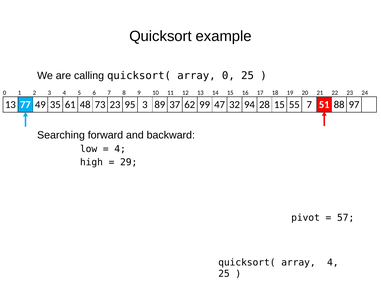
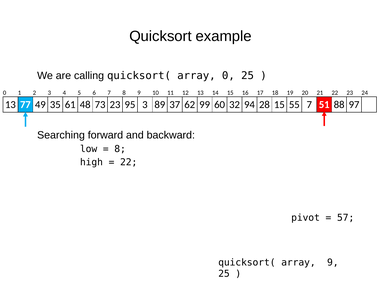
47: 47 -> 60
4 at (120, 149): 4 -> 8
29 at (129, 162): 29 -> 22
array 4: 4 -> 9
